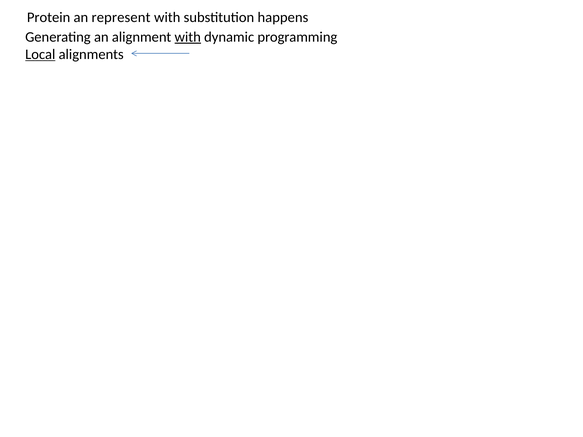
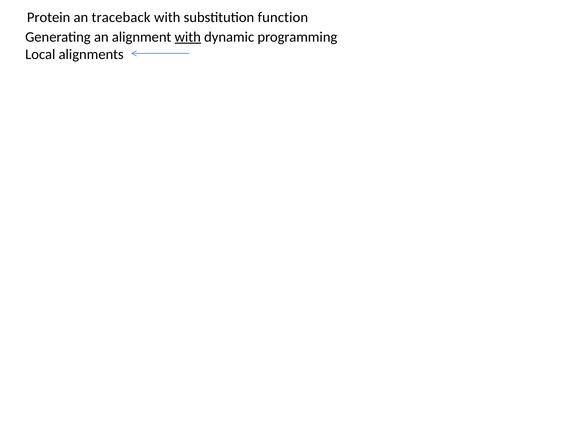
represent: represent -> traceback
happens: happens -> function
Local underline: present -> none
